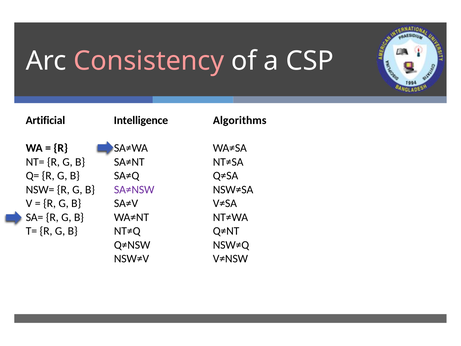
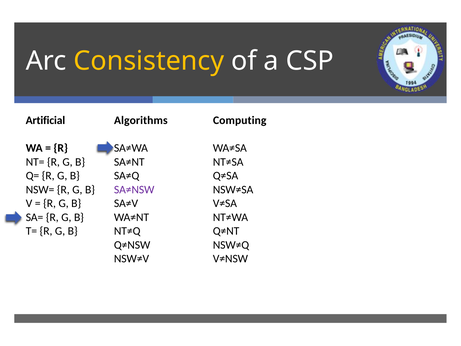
Consistency colour: pink -> yellow
Intelligence: Intelligence -> Algorithms
Algorithms: Algorithms -> Computing
